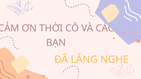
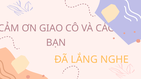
THỜI: THỜI -> GIAO
